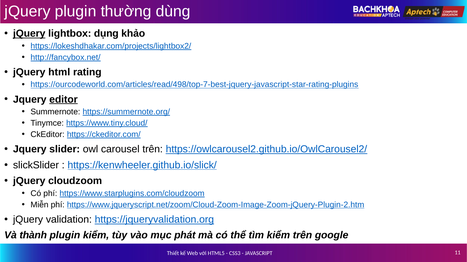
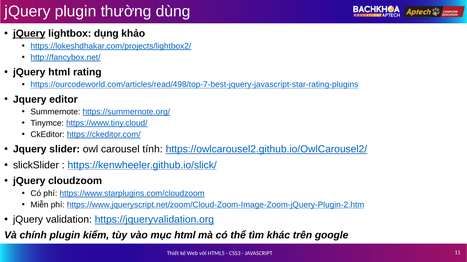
editor underline: present -> none
carousel trên: trên -> tính
thành: thành -> chính
mục phát: phát -> html
tìm kiểm: kiểm -> khác
